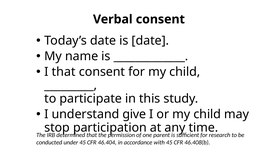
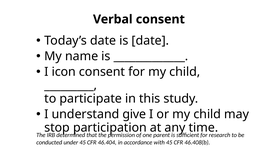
I that: that -> icon
